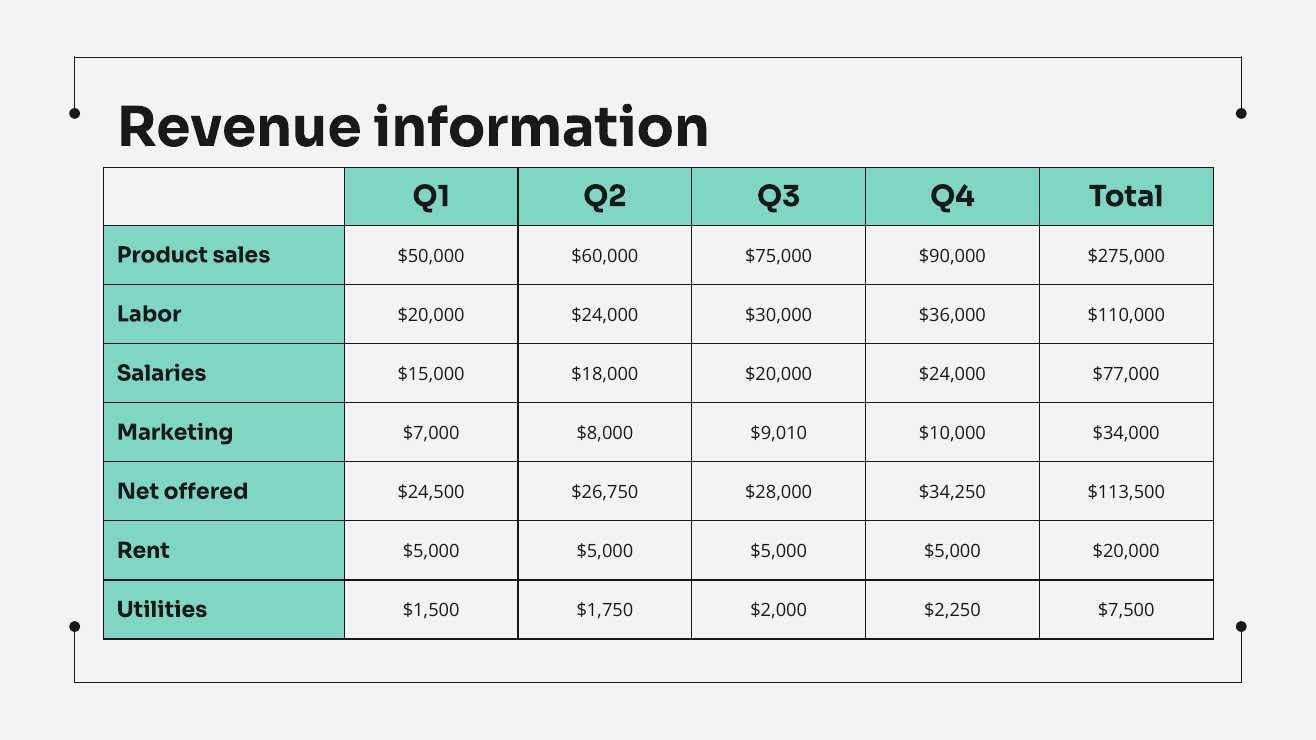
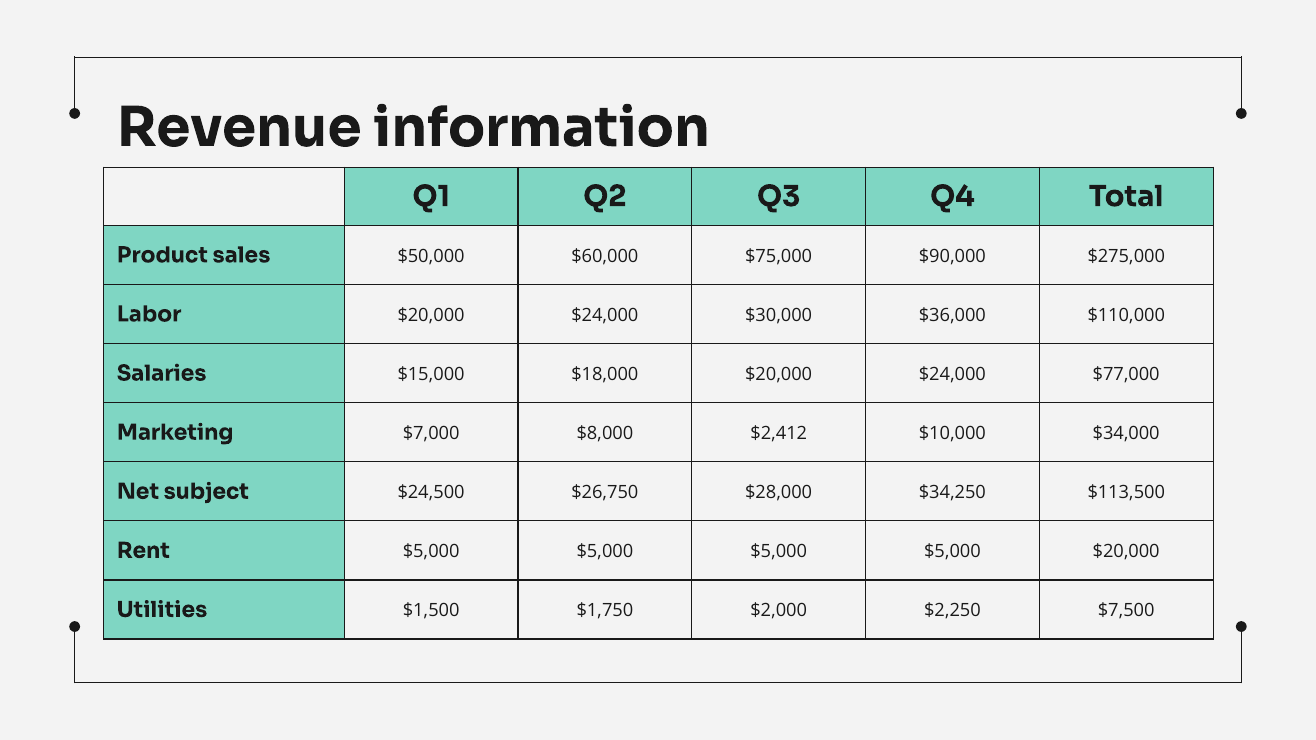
$9,010: $9,010 -> $2,412
offered: offered -> subject
